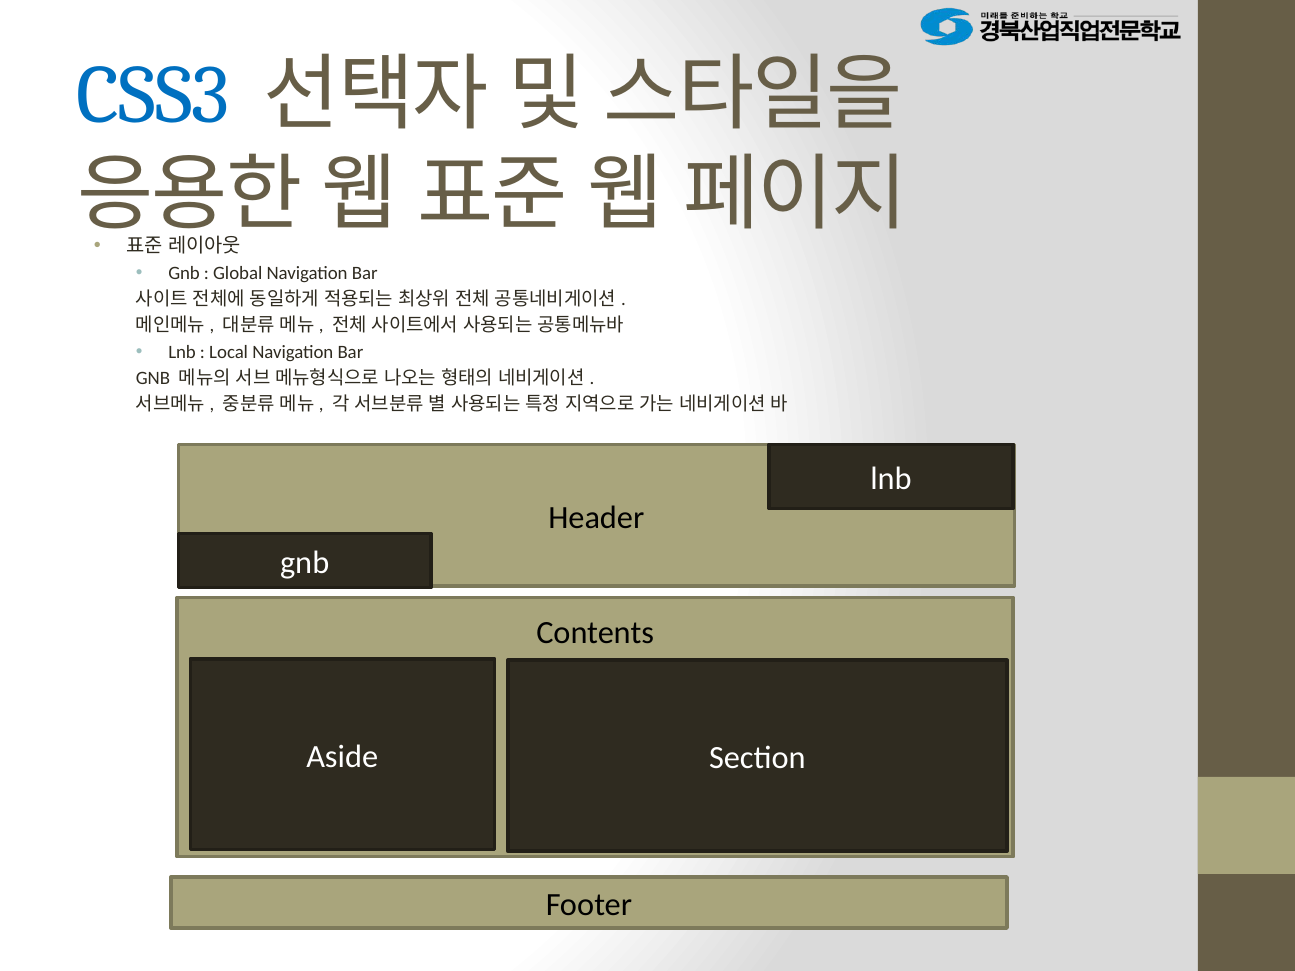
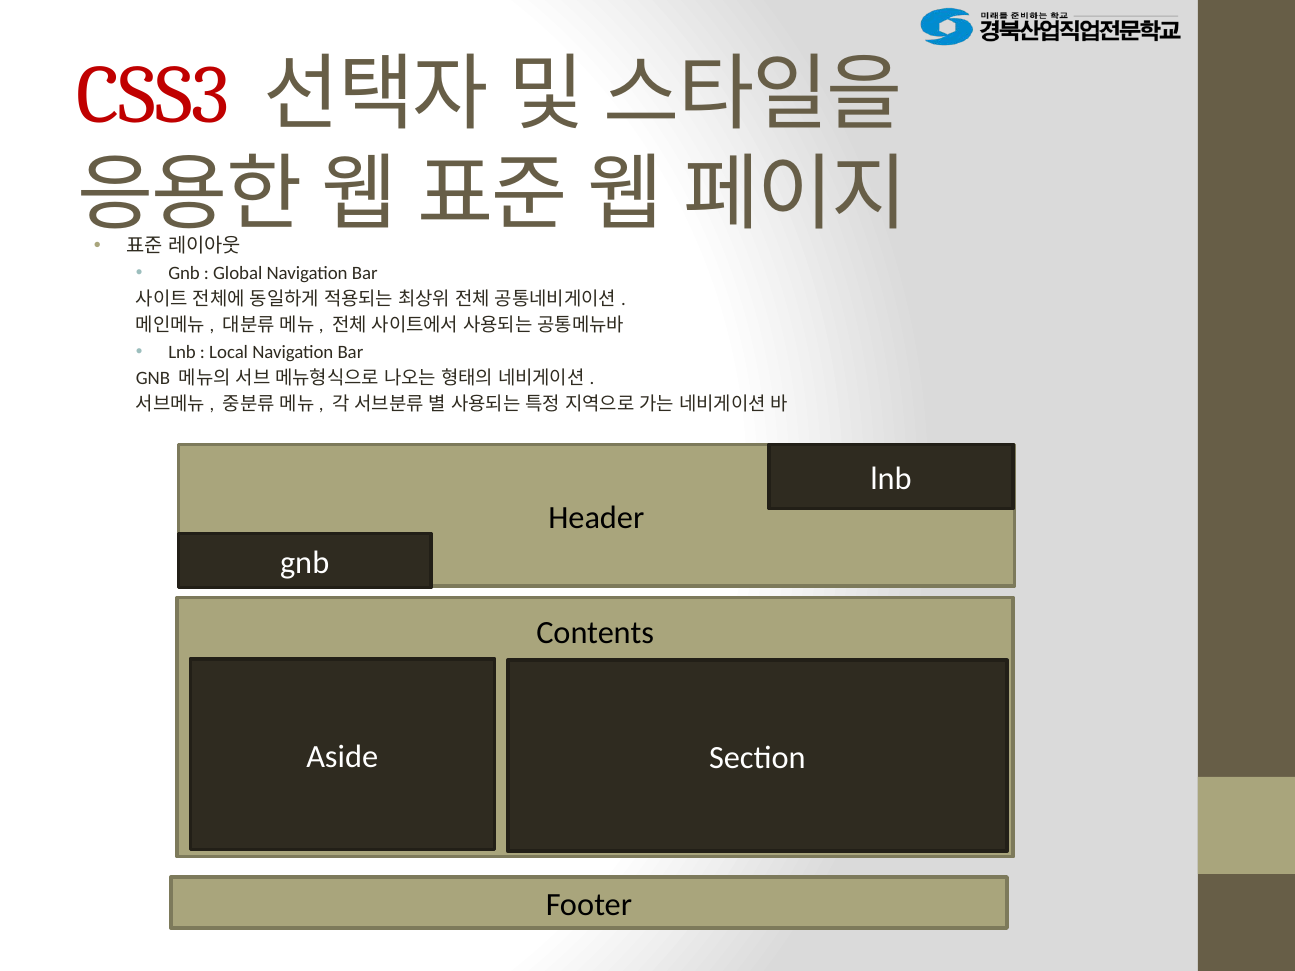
CSS3 colour: blue -> red
